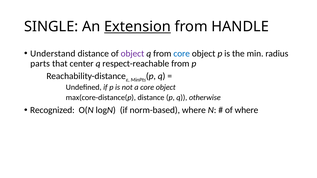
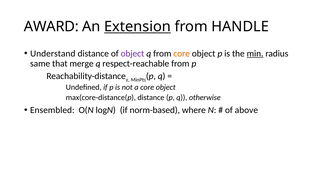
SINGLE: SINGLE -> AWARD
core at (182, 54) colour: blue -> orange
min underline: none -> present
parts: parts -> same
center: center -> merge
Recognized: Recognized -> Ensembled
of where: where -> above
